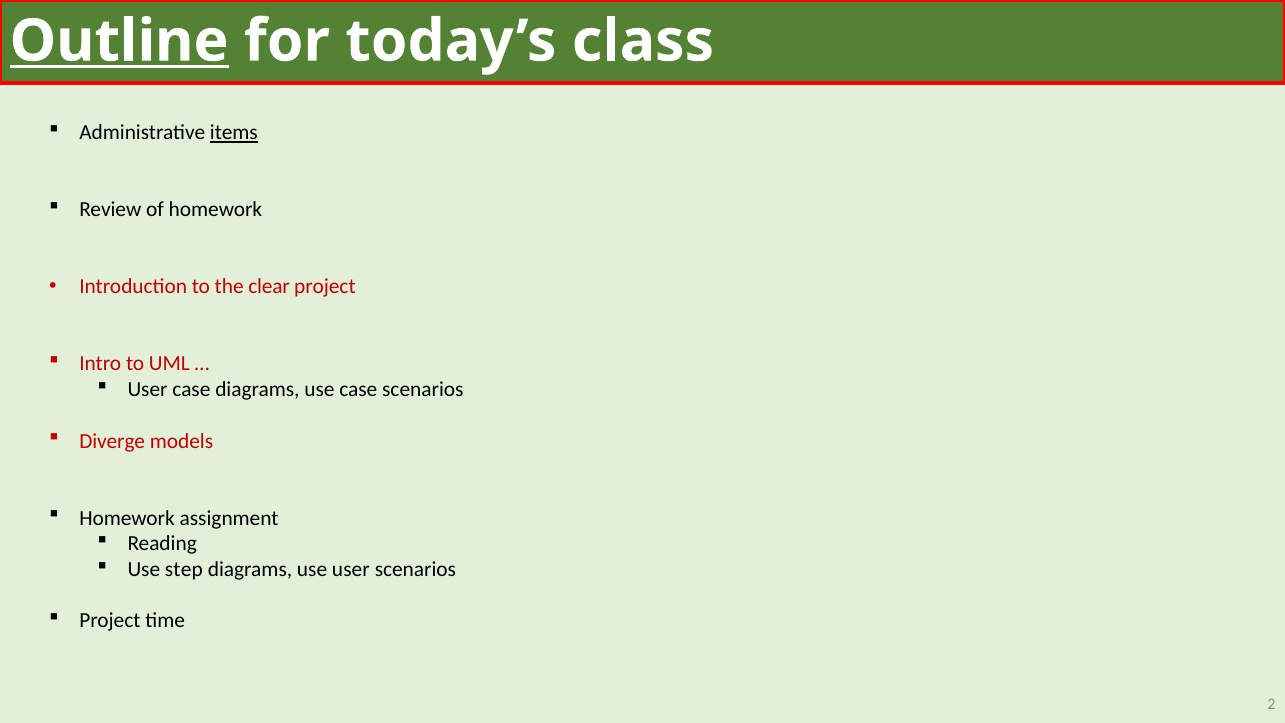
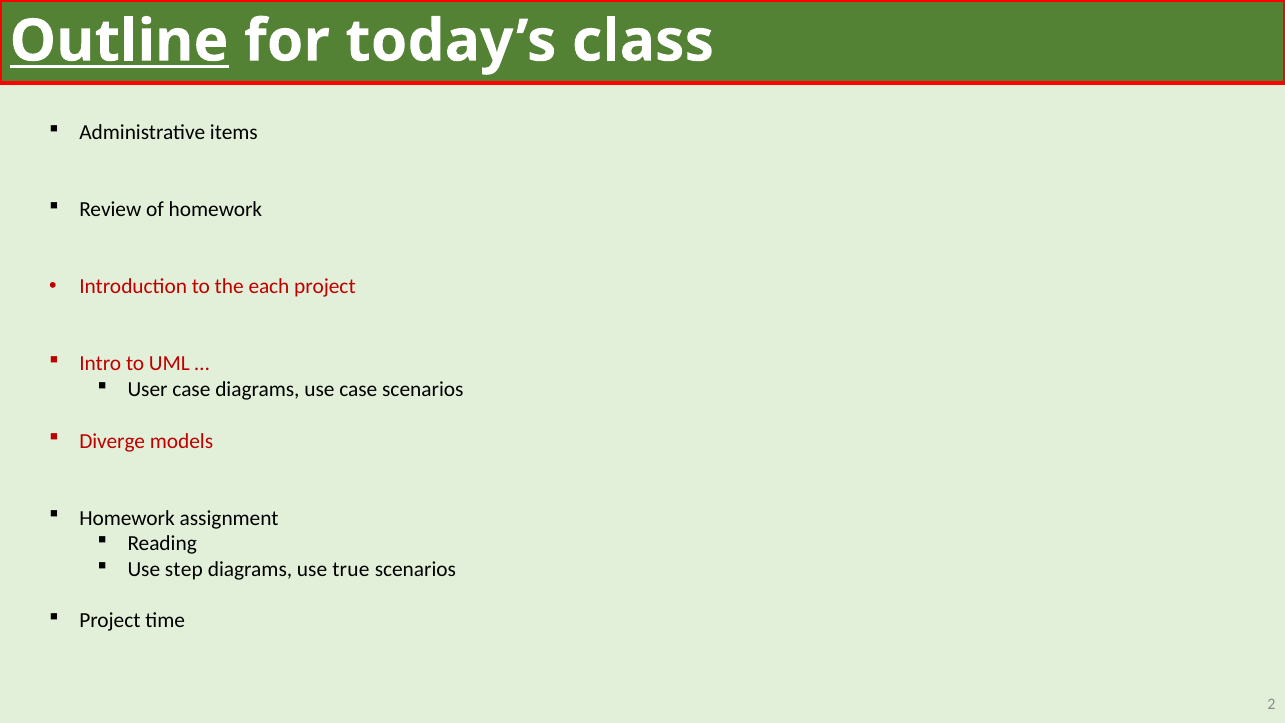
items underline: present -> none
clear: clear -> each
use user: user -> true
